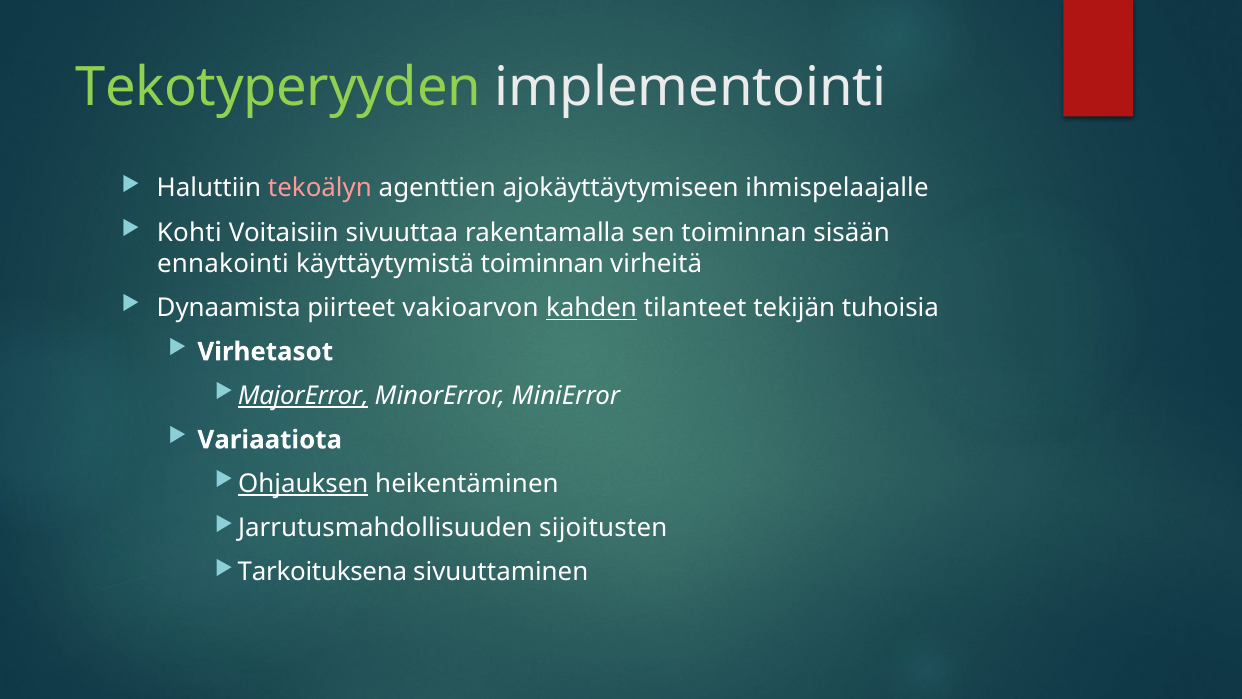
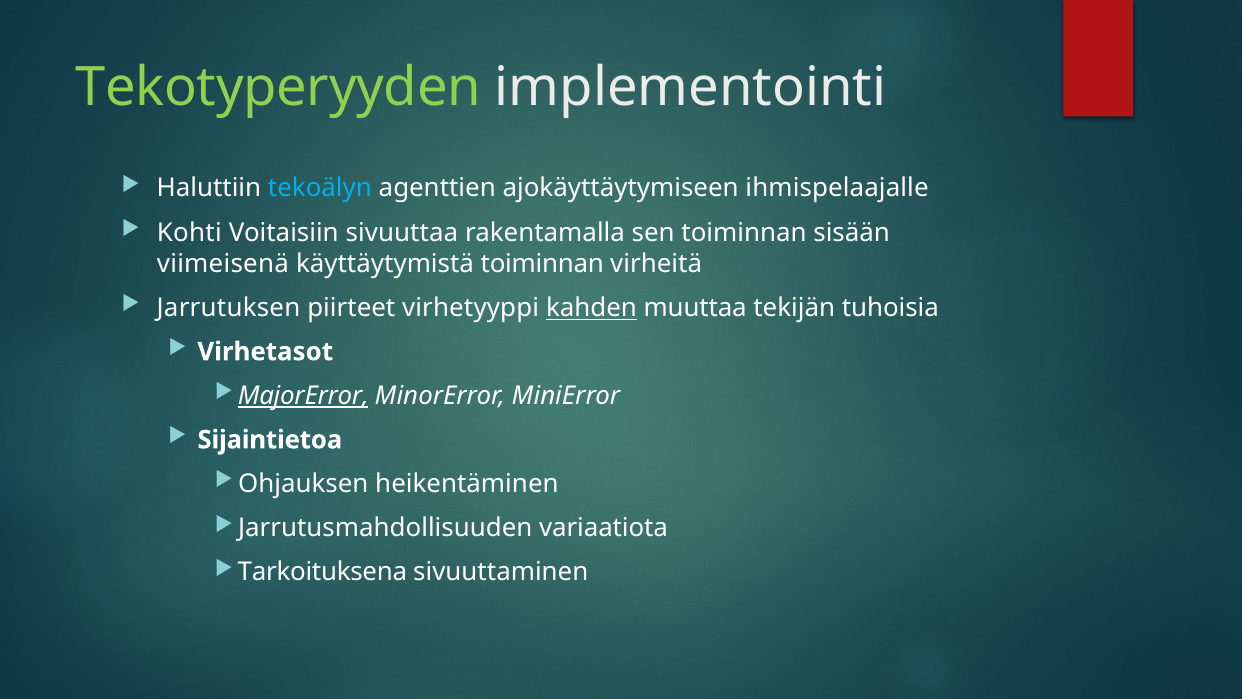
tekoälyn colour: pink -> light blue
ennakointi: ennakointi -> viimeisenä
Dynaamista: Dynaamista -> Jarrutuksen
vakioarvon: vakioarvon -> virhetyyppi
tilanteet: tilanteet -> muuttaa
Variaatiota: Variaatiota -> Sijaintietoa
Ohjauksen underline: present -> none
sijoitusten: sijoitusten -> variaatiota
